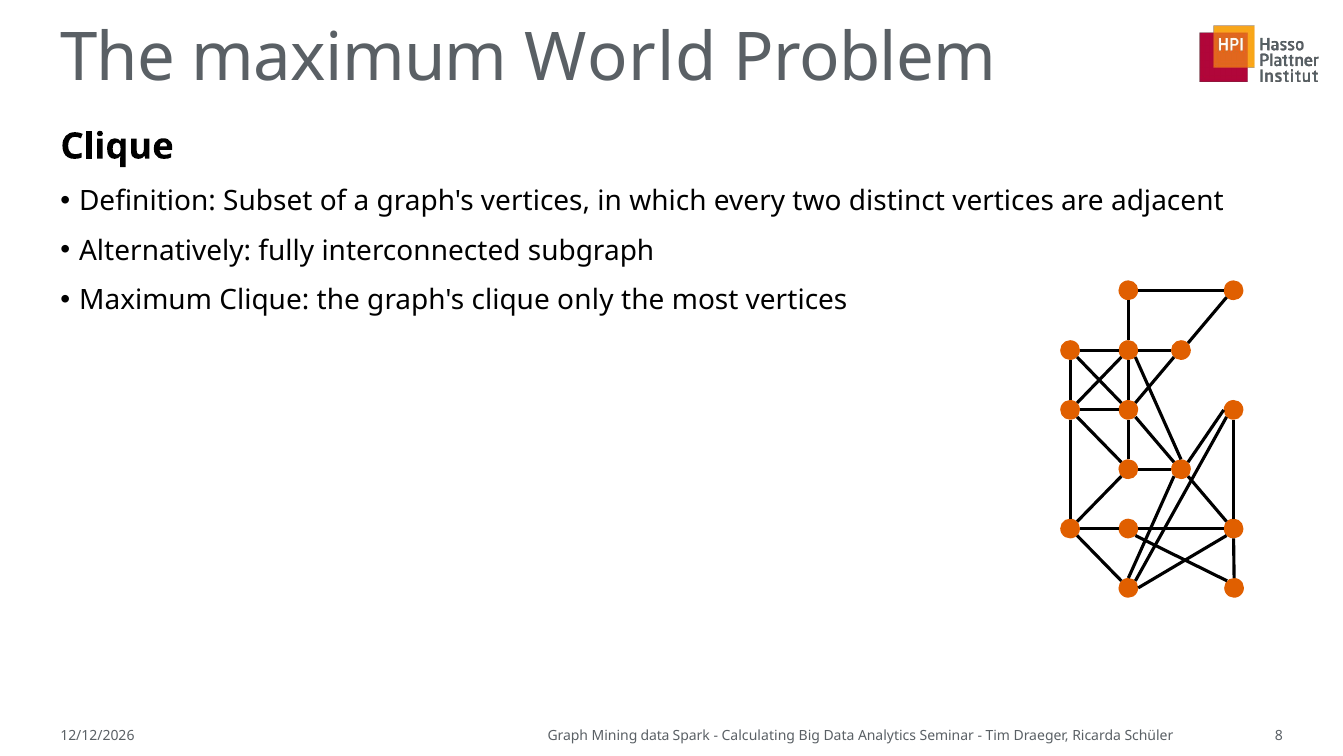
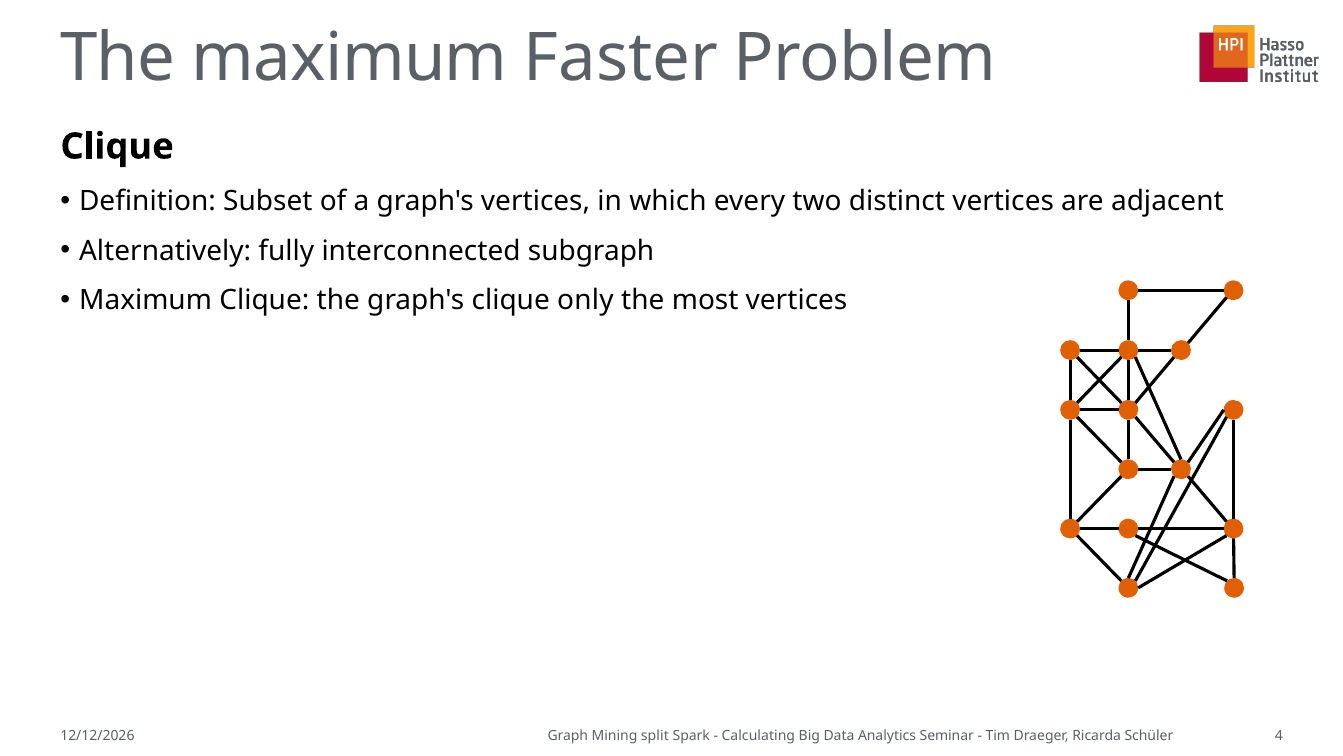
World: World -> Faster
Mining data: data -> split
8: 8 -> 4
